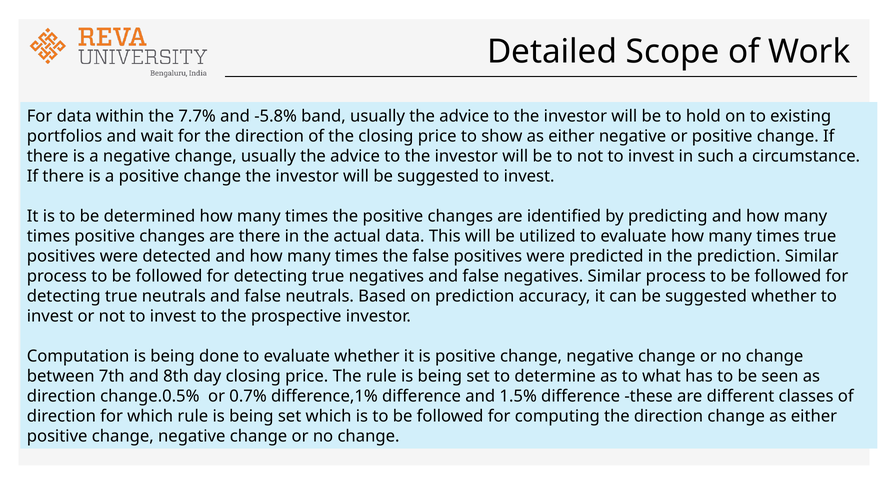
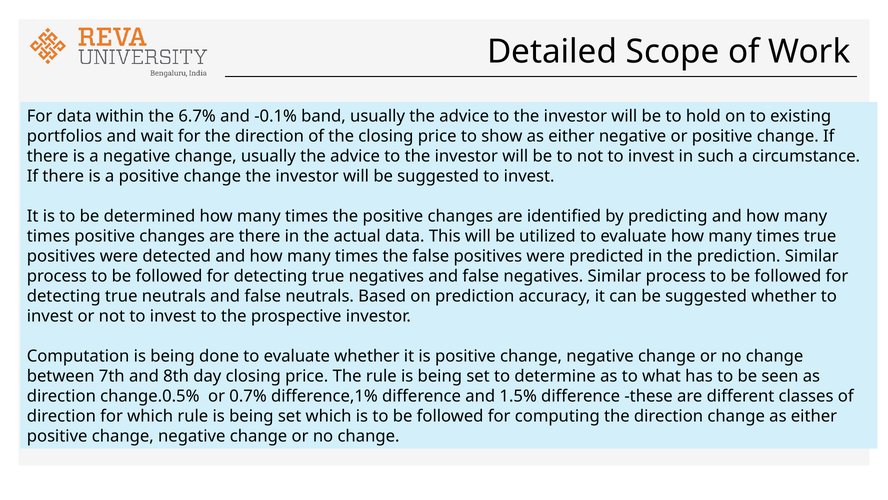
7.7%: 7.7% -> 6.7%
-5.8%: -5.8% -> -0.1%
